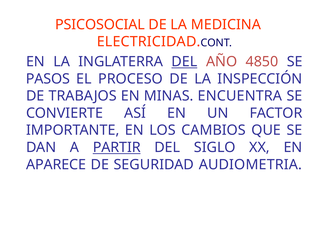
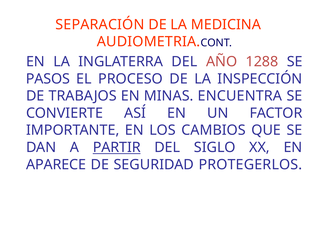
PSICOSOCIAL: PSICOSOCIAL -> SEPARACIÓN
ELECTRICIDAD: ELECTRICIDAD -> AUDIOMETRIA
DEL at (184, 62) underline: present -> none
4850: 4850 -> 1288
AUDIOMETRIA: AUDIOMETRIA -> PROTEGERLOS
